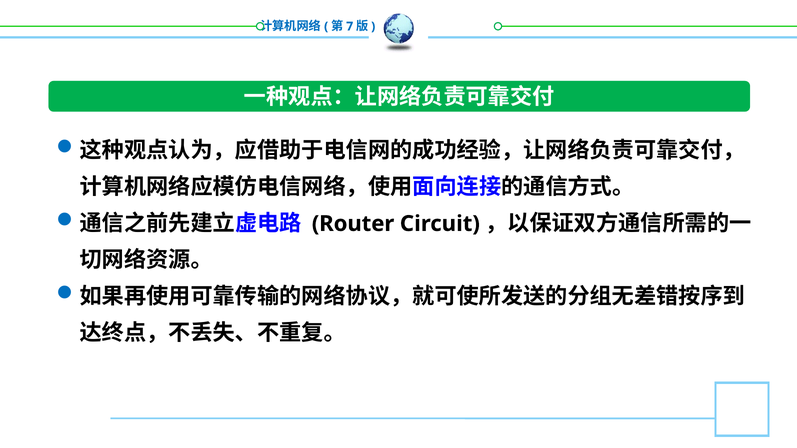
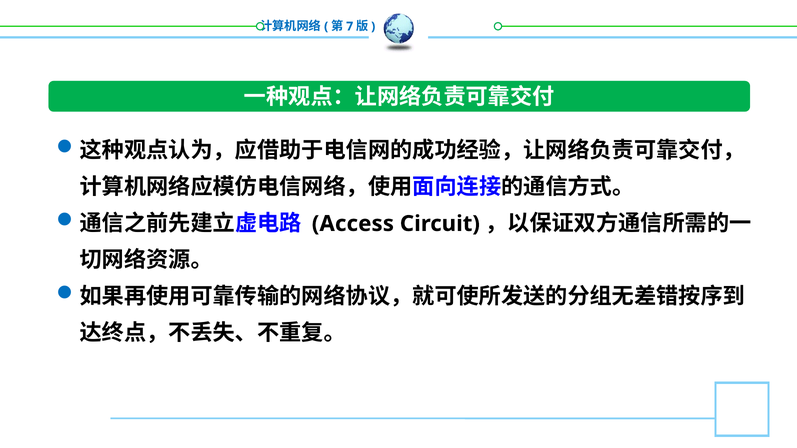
Router: Router -> Access
